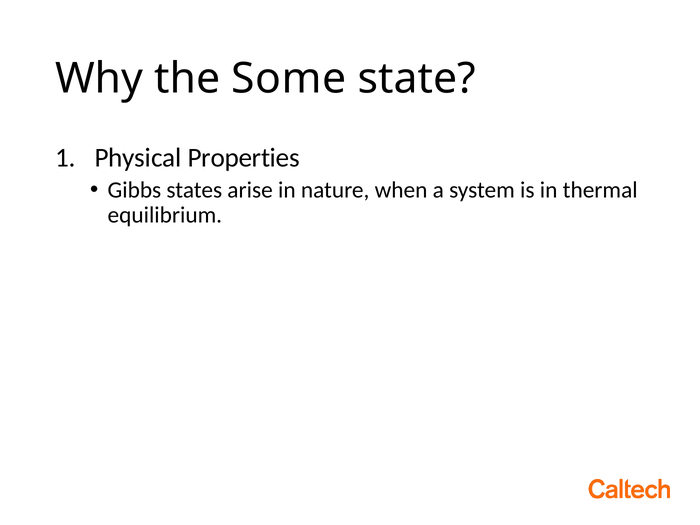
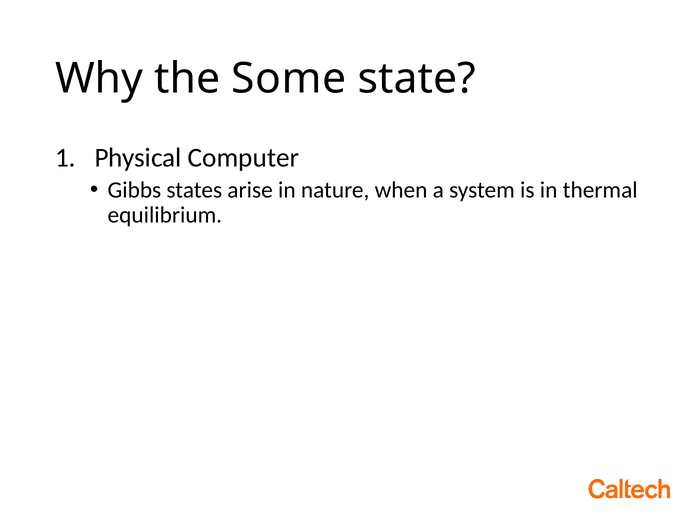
Properties: Properties -> Computer
